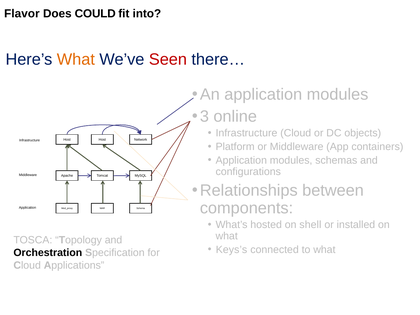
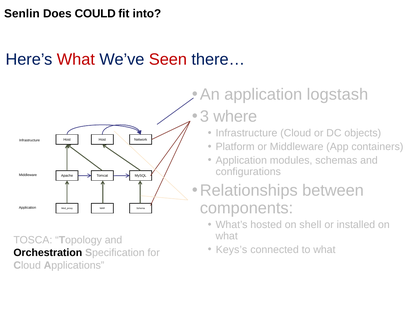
Flavor: Flavor -> Senlin
What at (76, 59) colour: orange -> red
An application modules: modules -> logstash
online: online -> where
